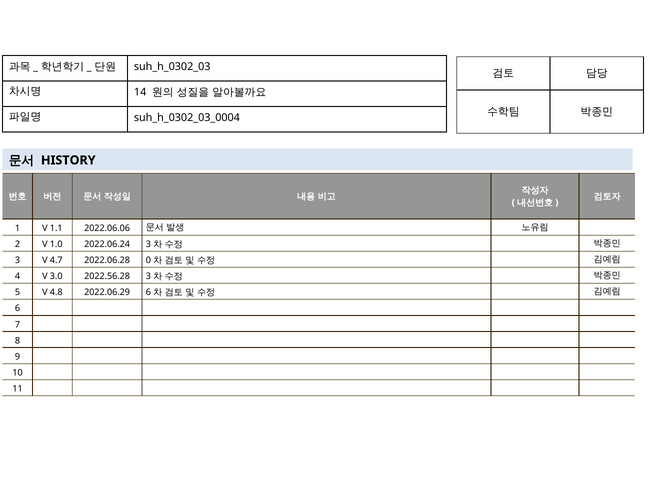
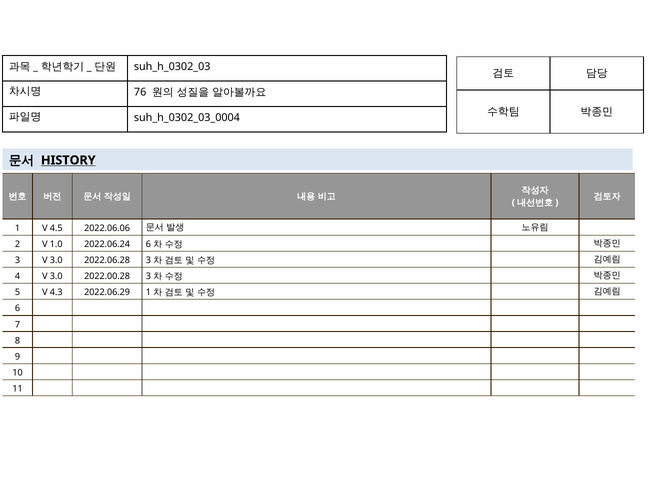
14: 14 -> 76
HISTORY underline: none -> present
1.1: 1.1 -> 4.5
2022.06.24 3: 3 -> 6
3 V 4.7: 4.7 -> 3.0
2022.06.28 0: 0 -> 3
2022.56.28: 2022.56.28 -> 2022.00.28
4.8: 4.8 -> 4.3
2022.06.29 6: 6 -> 1
